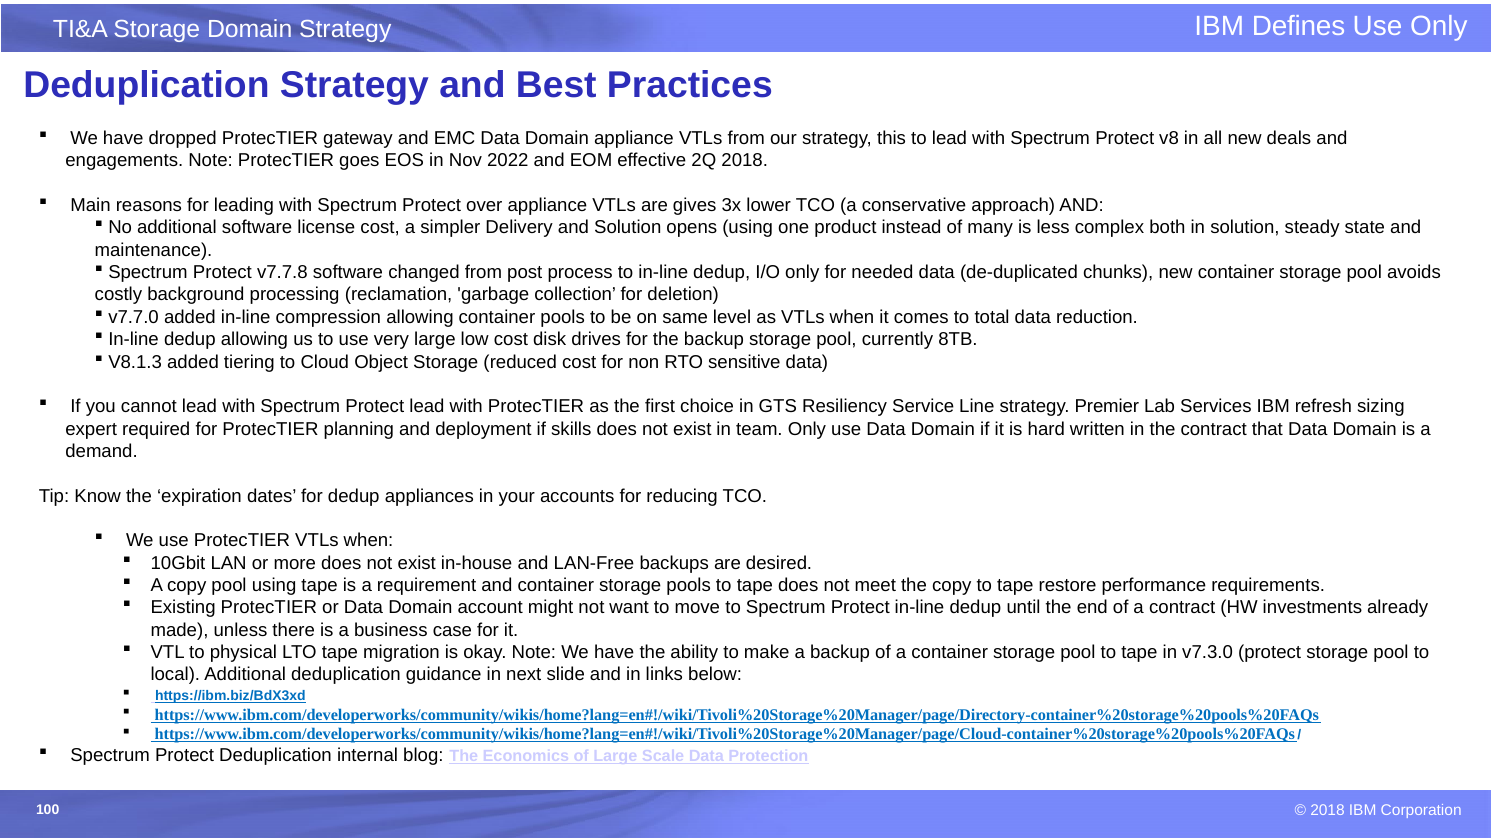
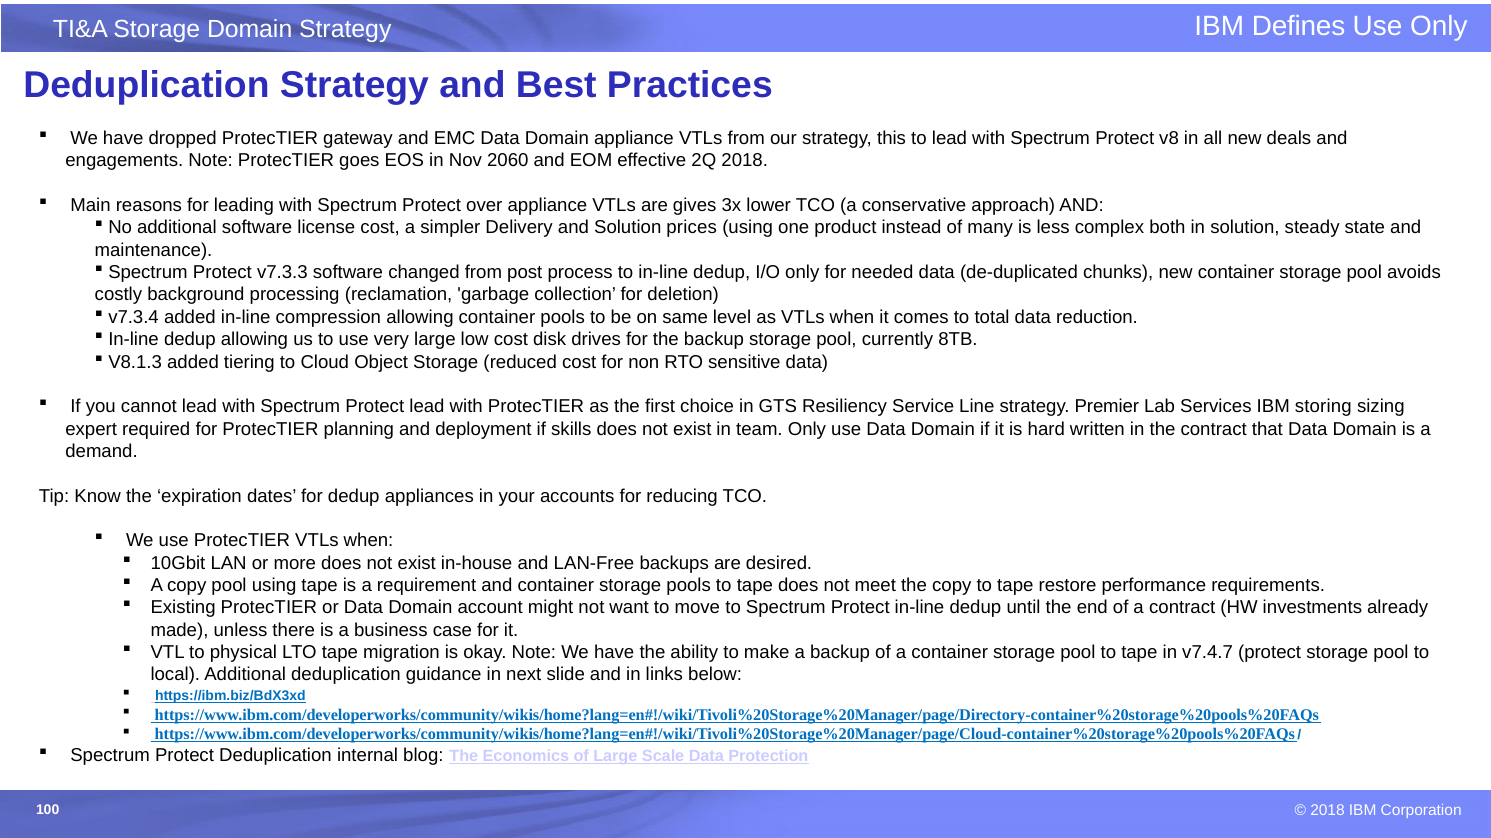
2022: 2022 -> 2060
opens: opens -> prices
v7.7.8: v7.7.8 -> v7.3.3
v7.7.0: v7.7.0 -> v7.3.4
refresh: refresh -> storing
v7.3.0: v7.3.0 -> v7.4.7
